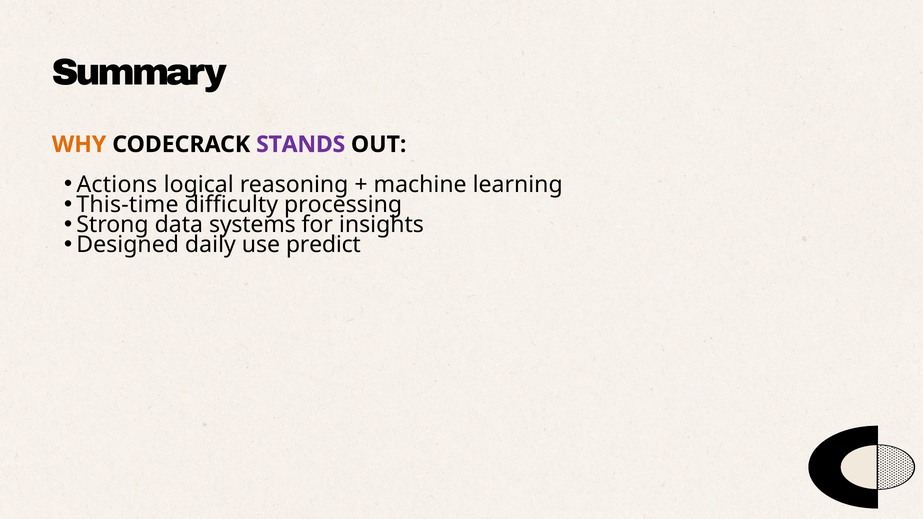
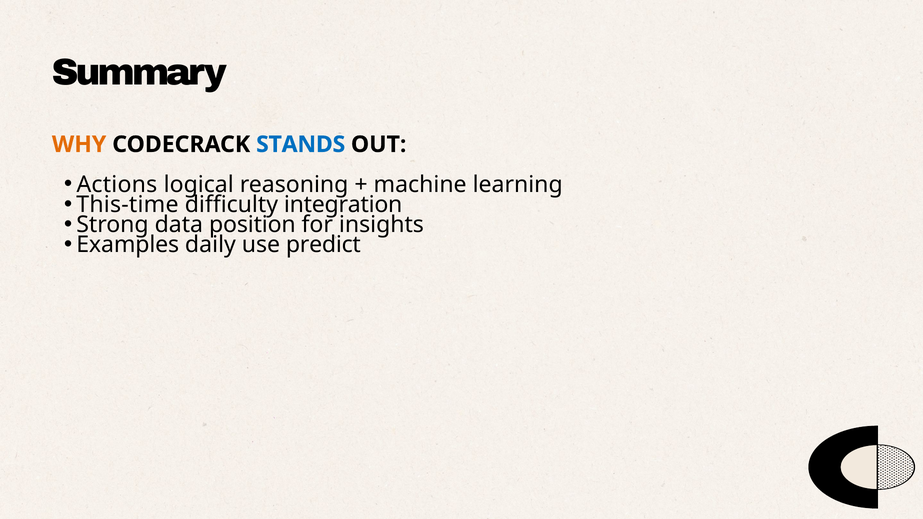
STANDS colour: purple -> blue
processing: processing -> integration
systems: systems -> position
Designed: Designed -> Examples
